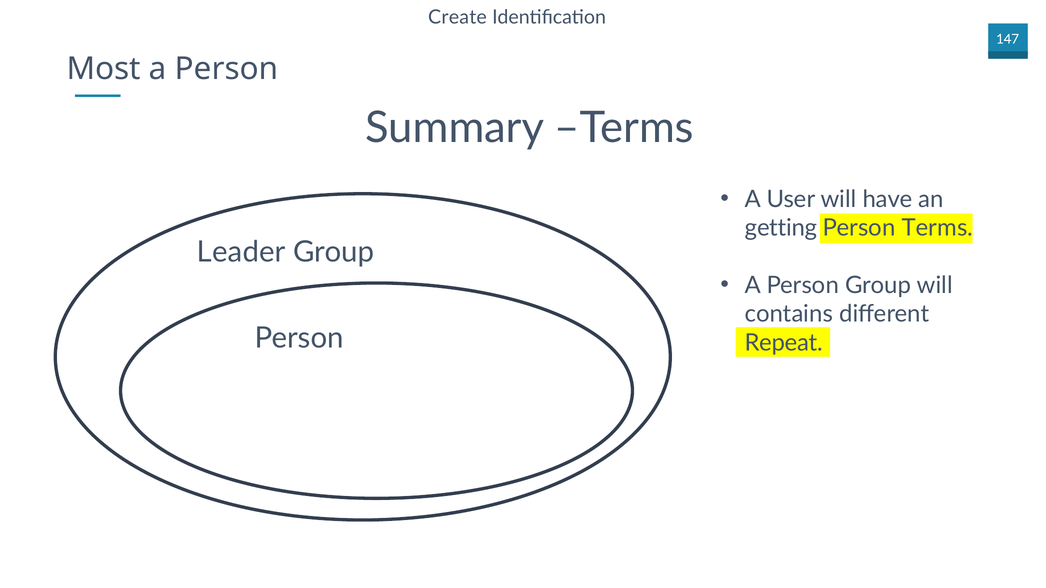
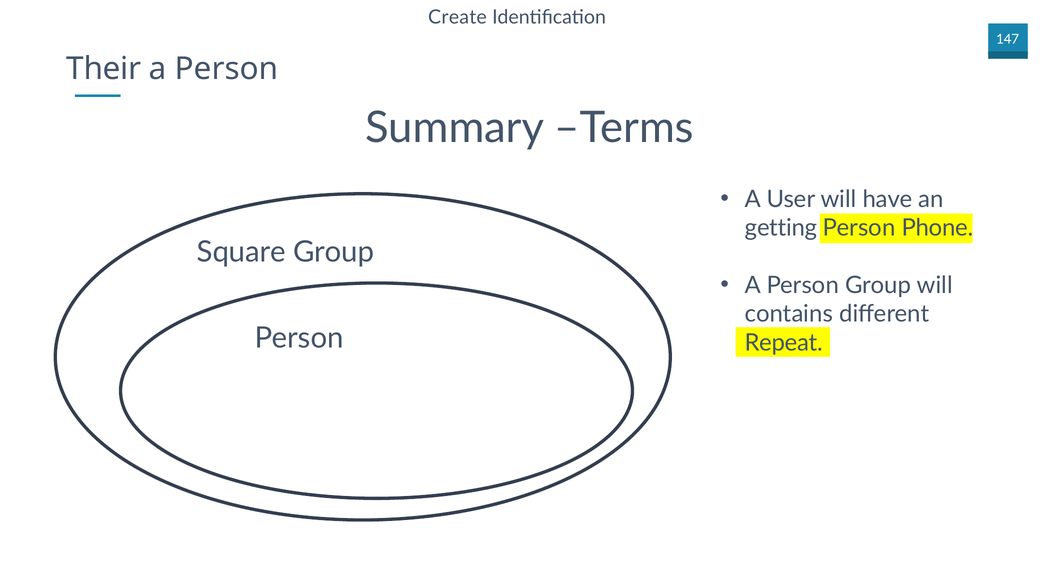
Most: Most -> Their
Person Terms: Terms -> Phone
Leader: Leader -> Square
